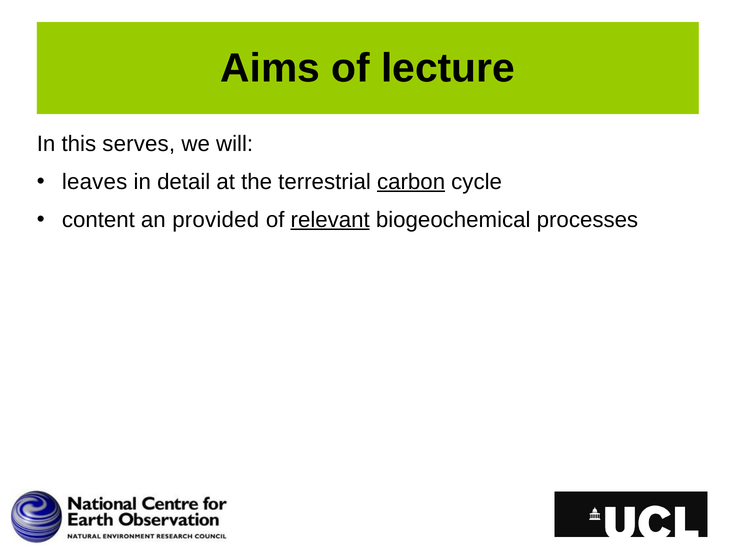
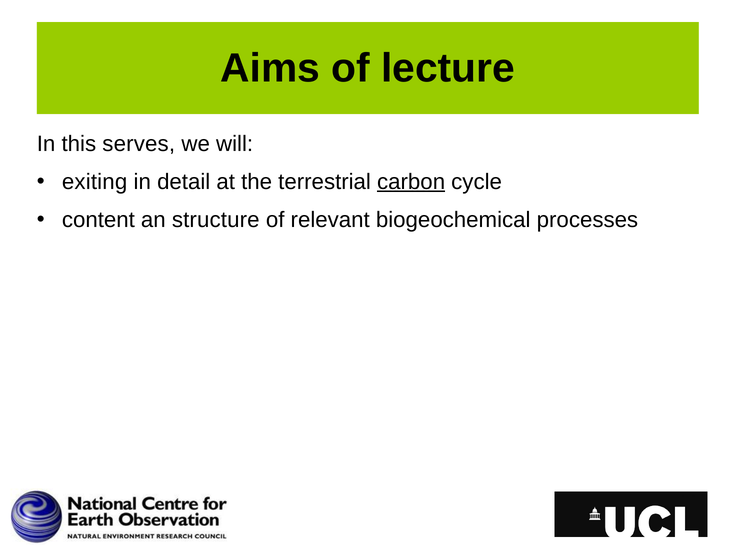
leaves: leaves -> exiting
provided: provided -> structure
relevant underline: present -> none
